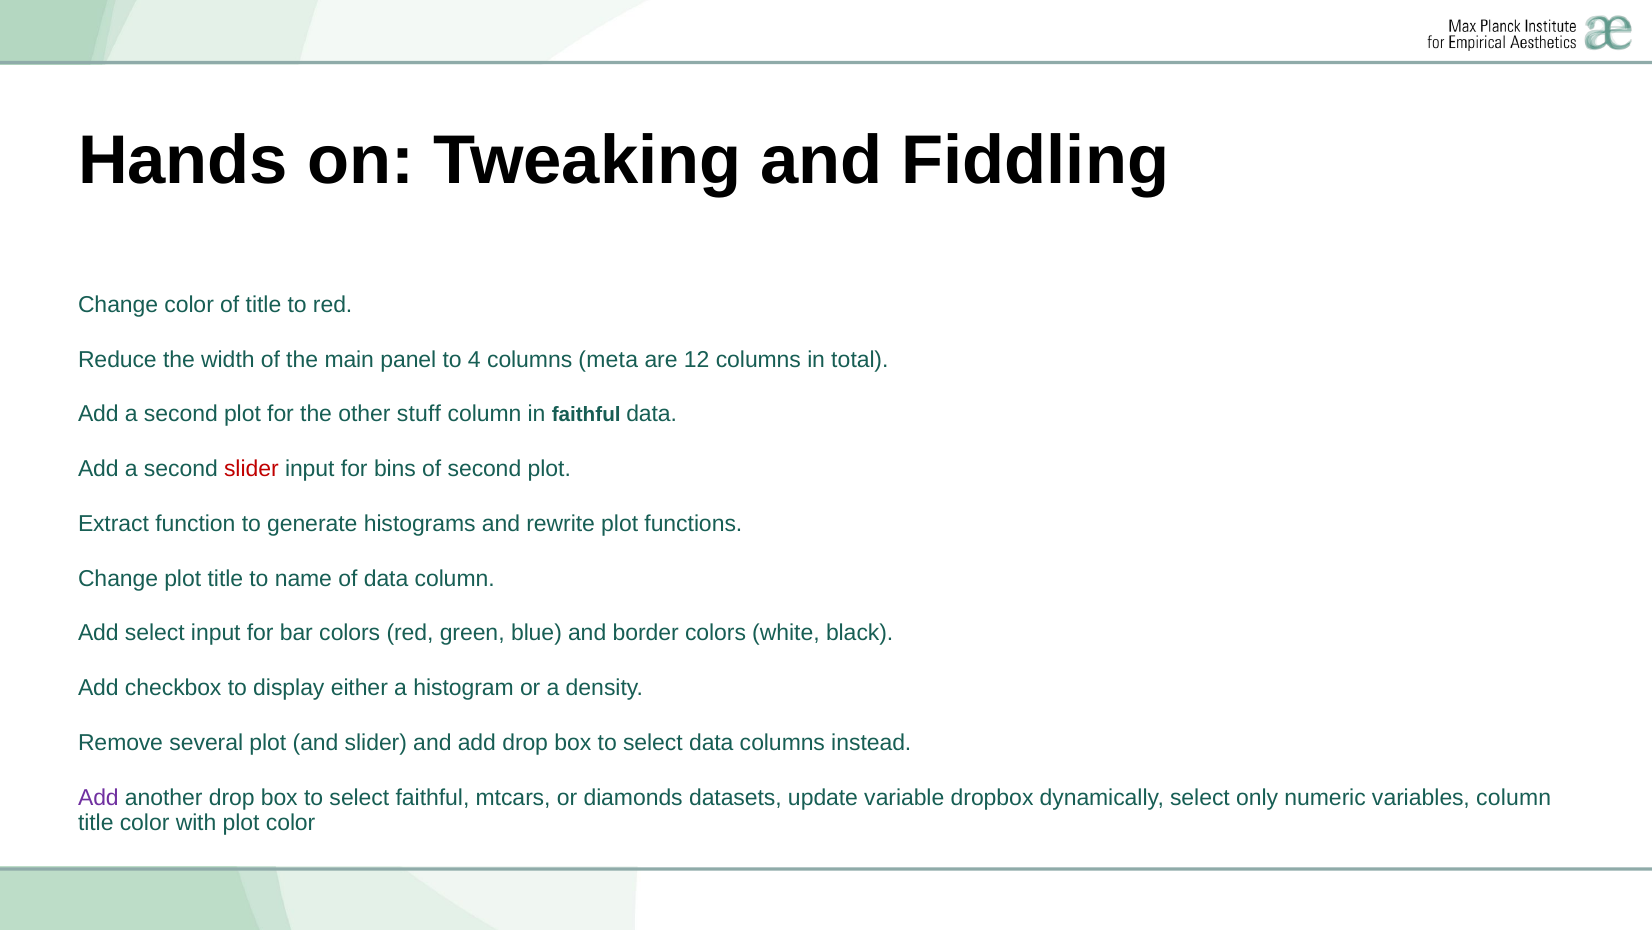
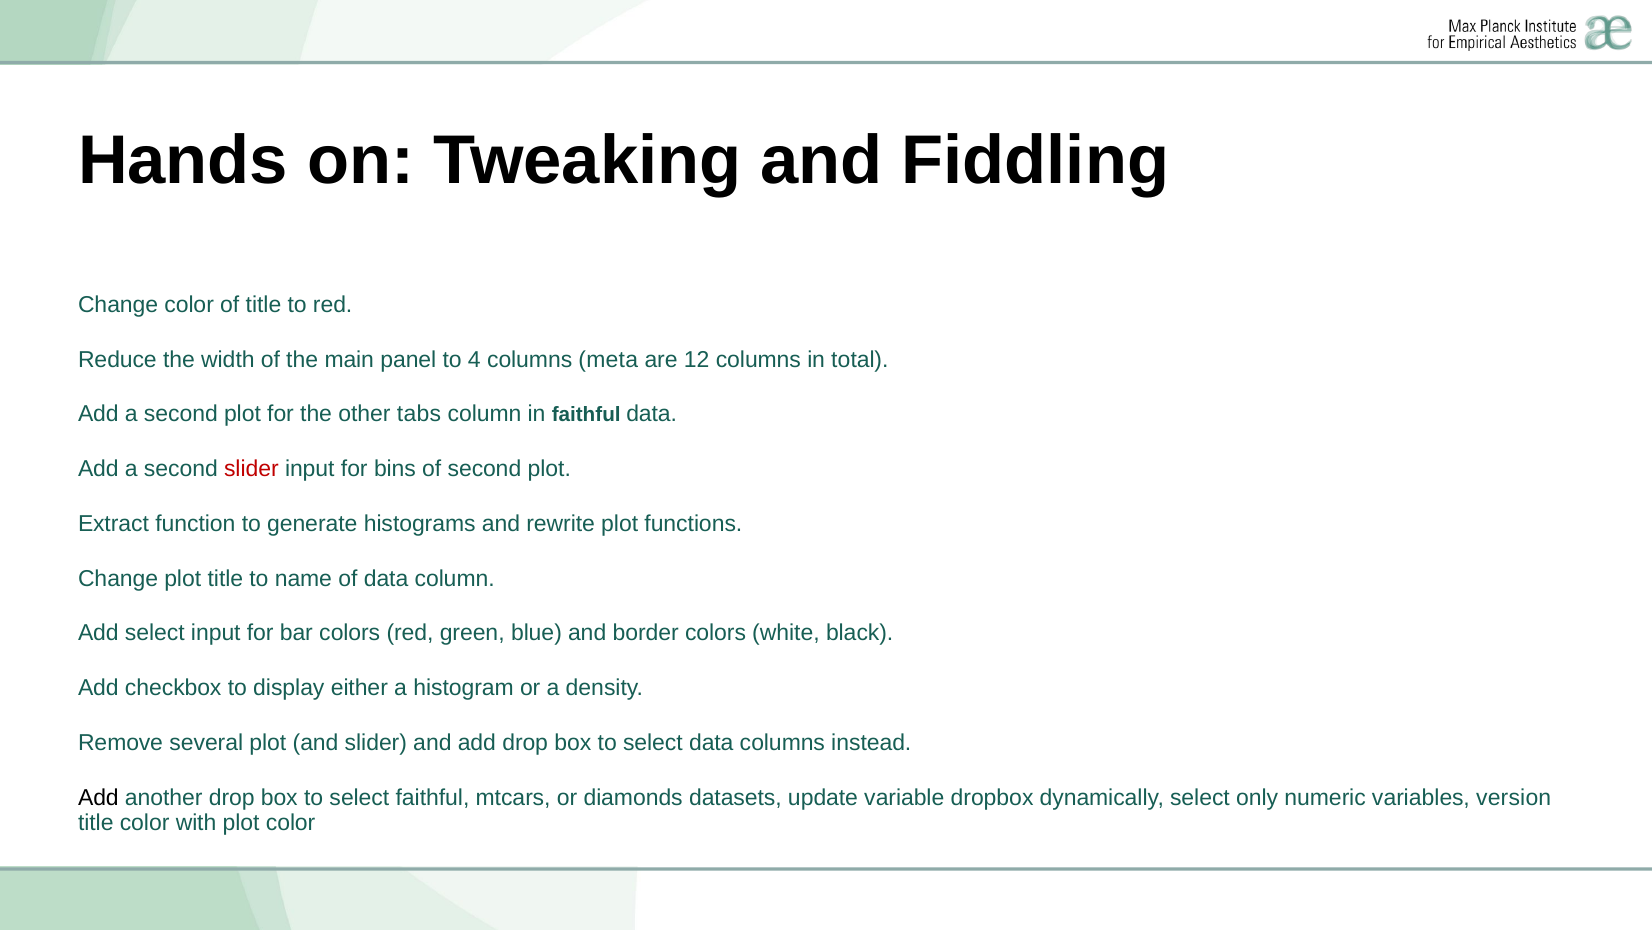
stuff: stuff -> tabs
Add at (98, 797) colour: purple -> black
variables column: column -> version
